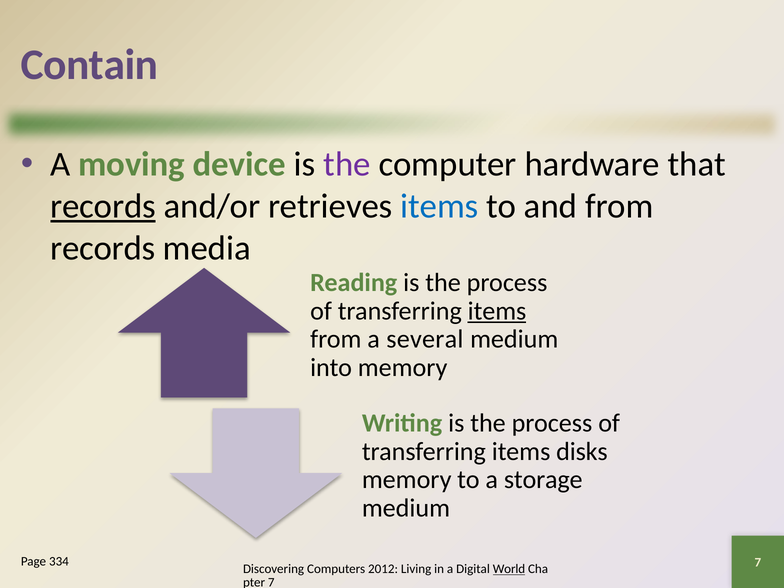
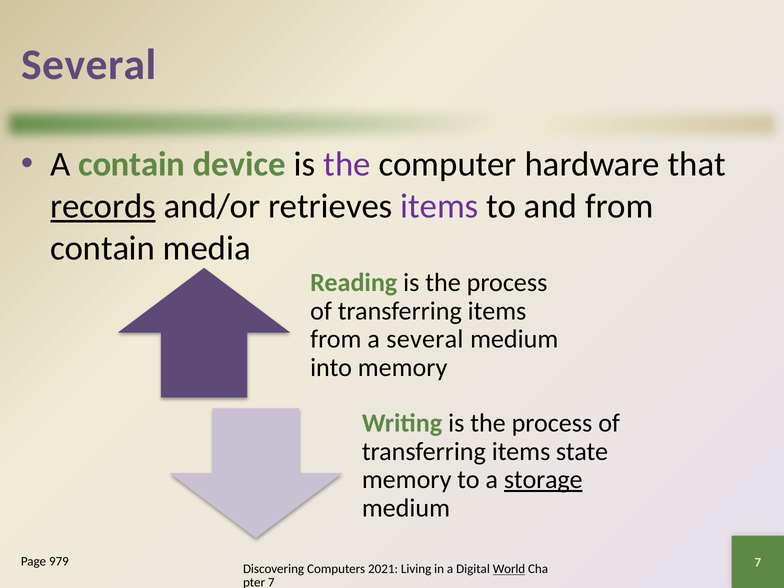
Contain at (89, 65): Contain -> Several
A moving: moving -> contain
items at (439, 206) colour: blue -> purple
records at (103, 248): records -> contain
items at (497, 311) underline: present -> none
disks: disks -> state
storage underline: none -> present
334: 334 -> 979
2012: 2012 -> 2021
